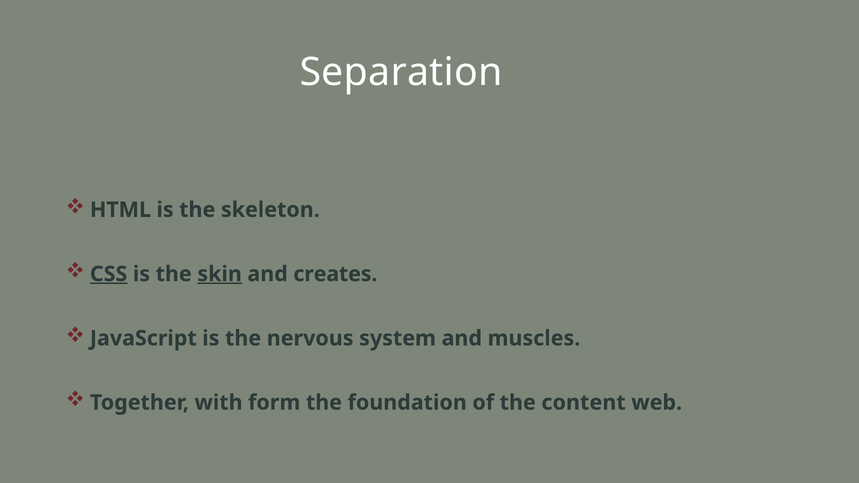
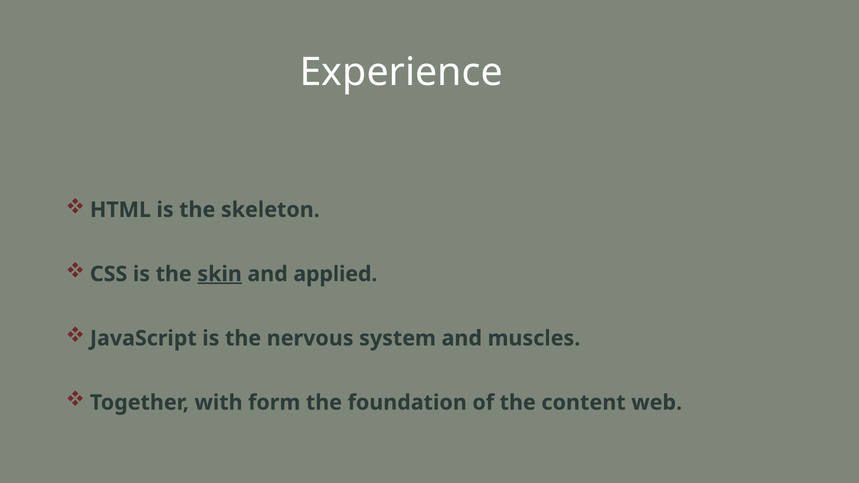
Separation: Separation -> Experience
CSS underline: present -> none
creates: creates -> applied
